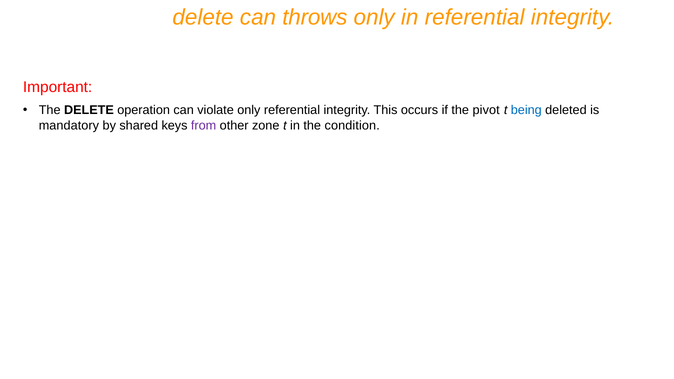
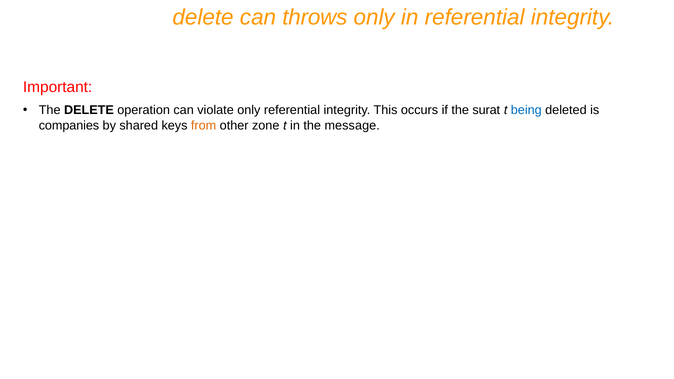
pivot: pivot -> surat
mandatory: mandatory -> companies
from colour: purple -> orange
condition: condition -> message
